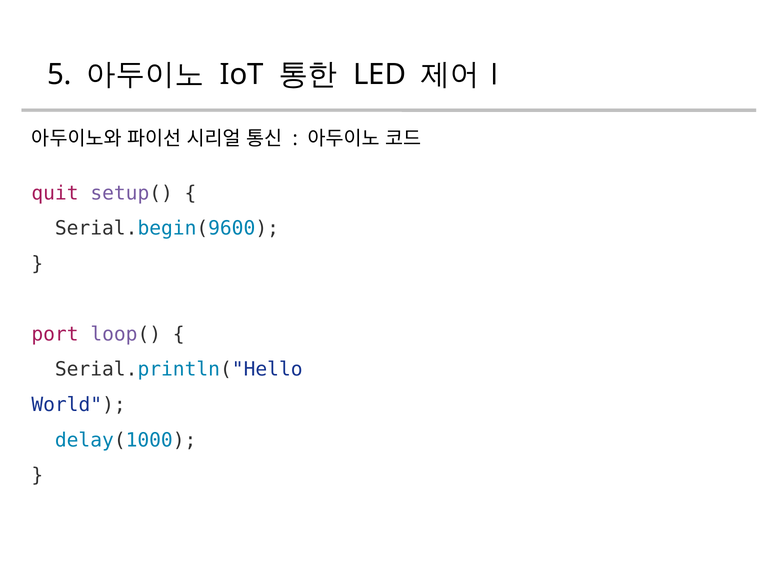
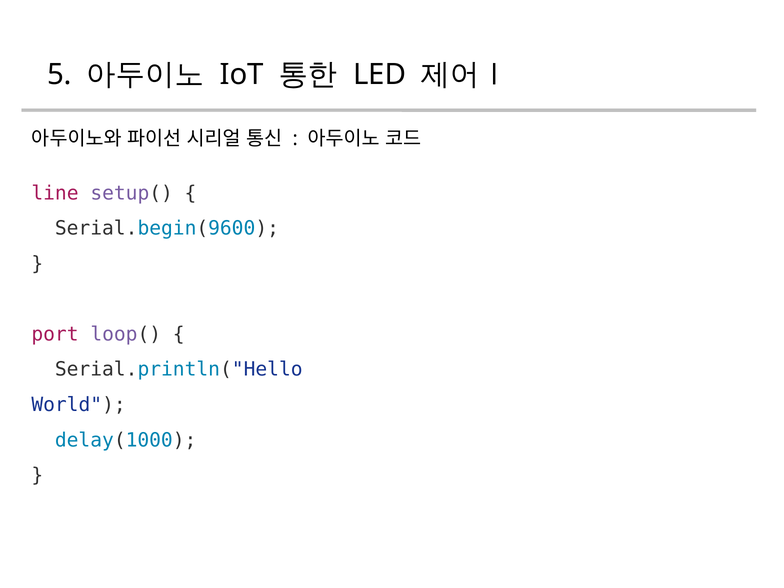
quit: quit -> line
